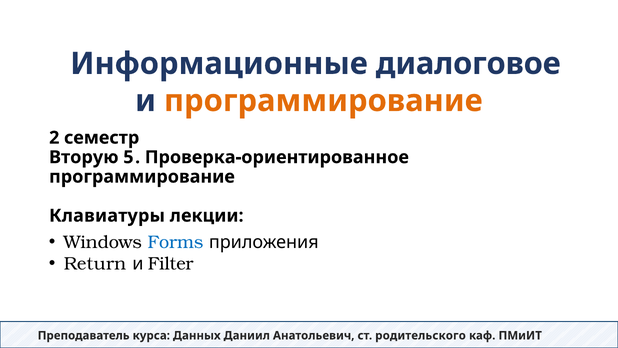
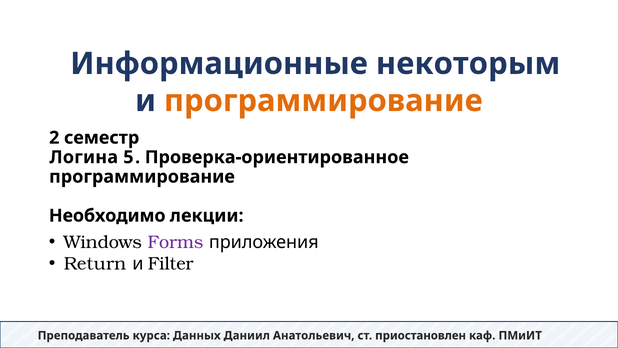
диалоговое: диалоговое -> некоторым
Вторую: Вторую -> Логина
Клавиатуры: Клавиатуры -> Необходимо
Forms colour: blue -> purple
родительского: родительского -> приостановлен
